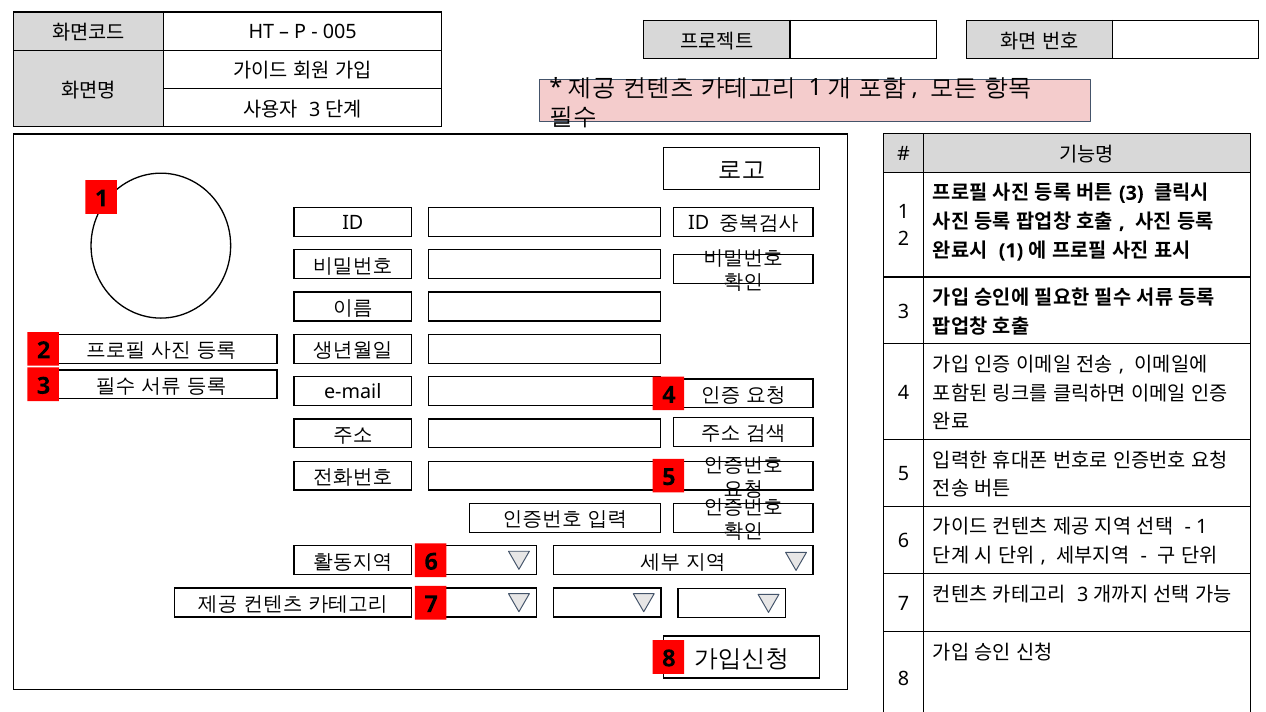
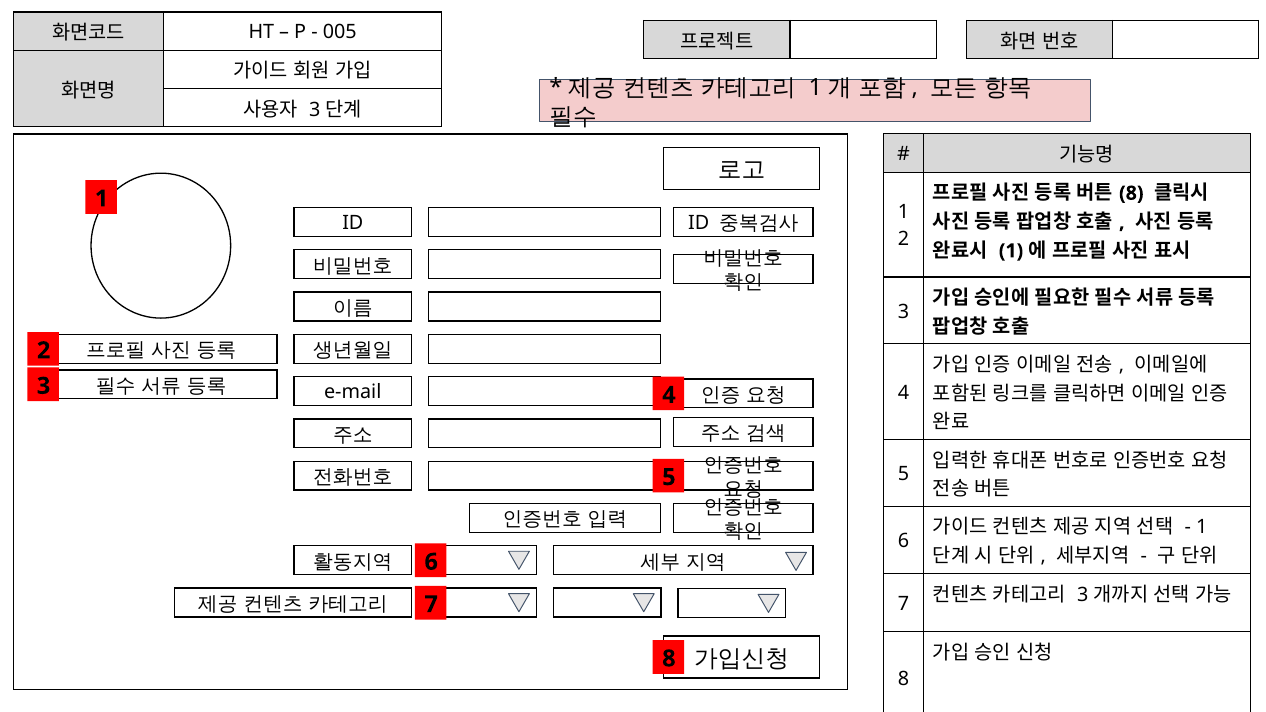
3 at (1131, 193): 3 -> 8
